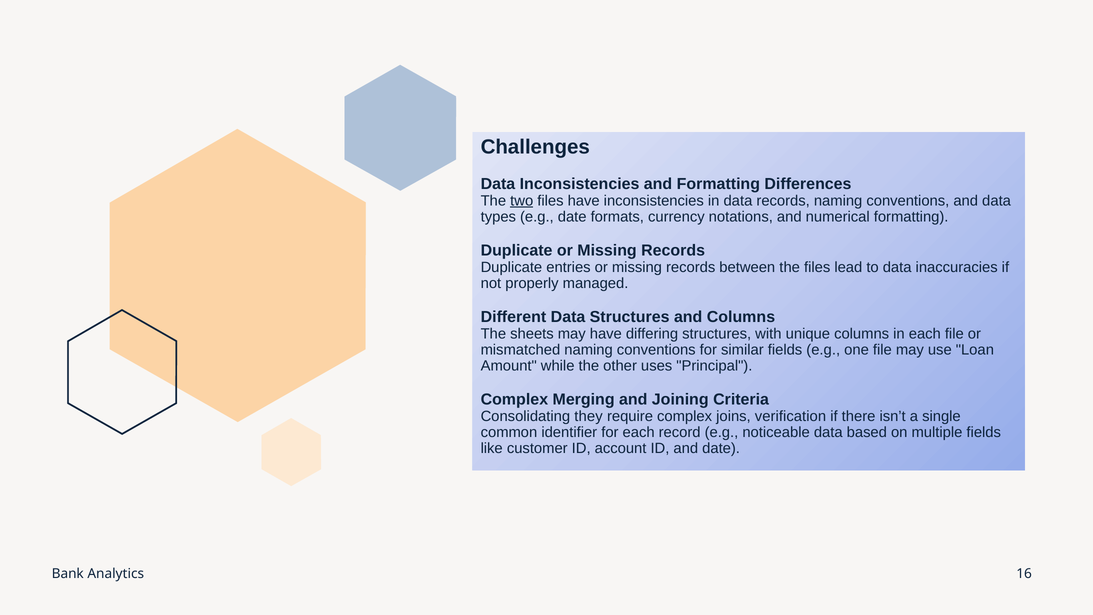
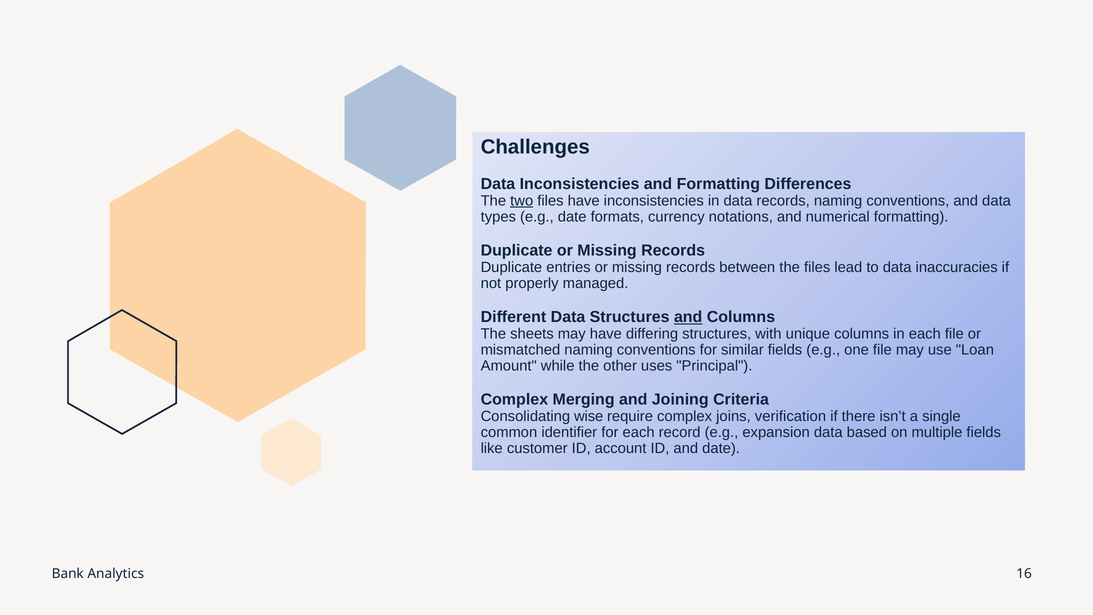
and at (688, 317) underline: none -> present
they: they -> wise
noticeable: noticeable -> expansion
